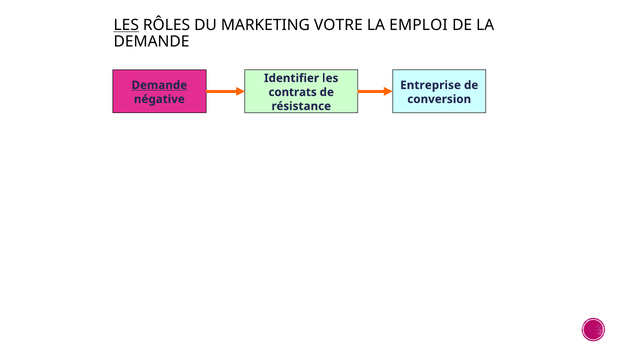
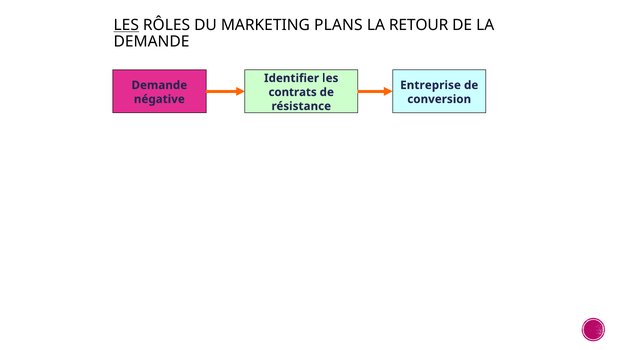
VOTRE: VOTRE -> PLANS
EMPLOI: EMPLOI -> RETOUR
Demande at (159, 85) underline: present -> none
